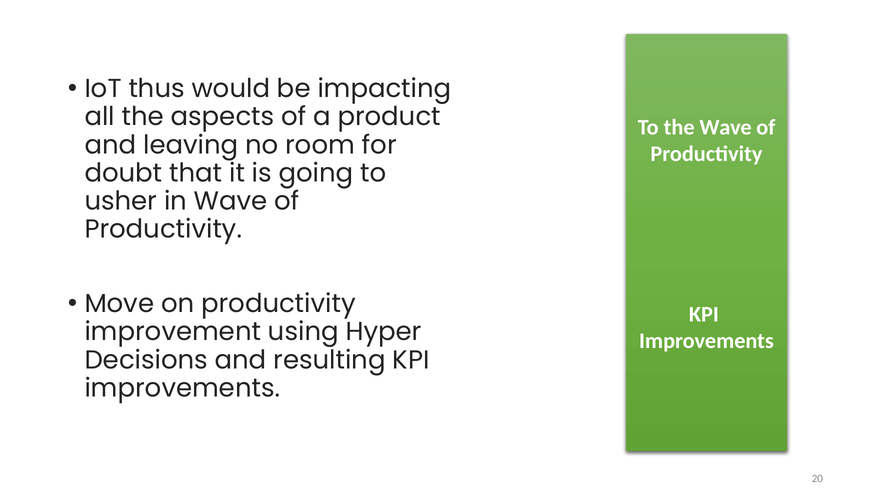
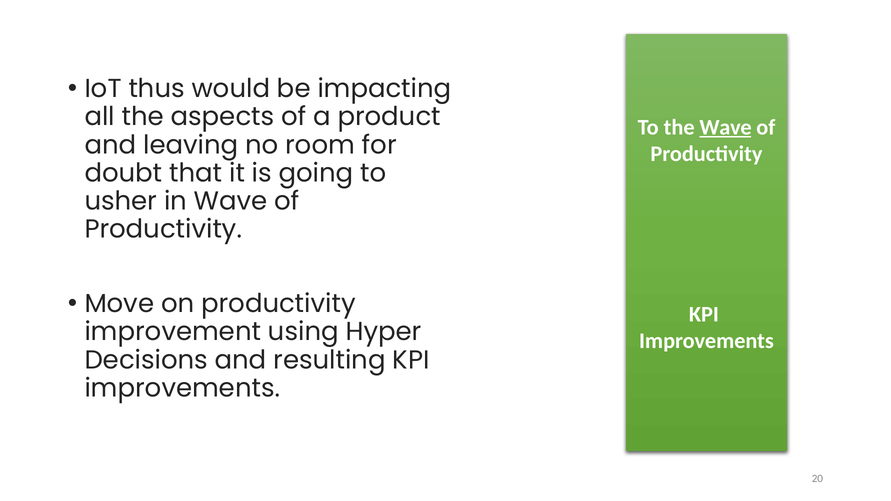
Wave at (726, 127) underline: none -> present
